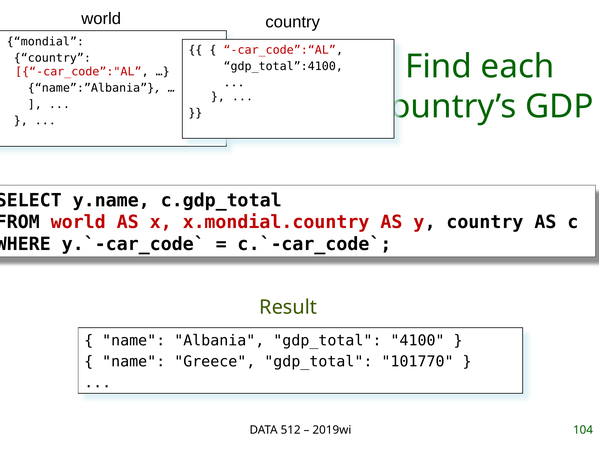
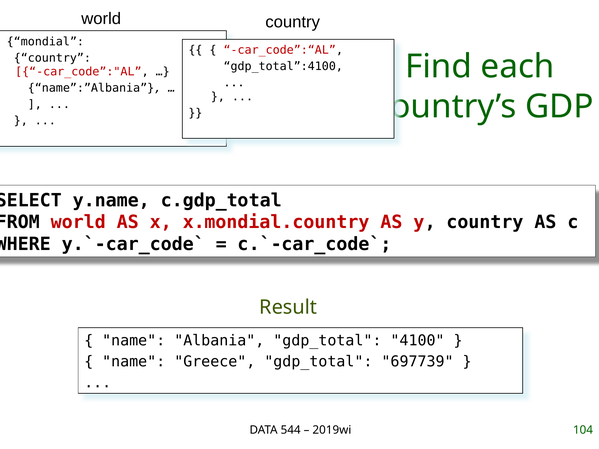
101770: 101770 -> 697739
512: 512 -> 544
